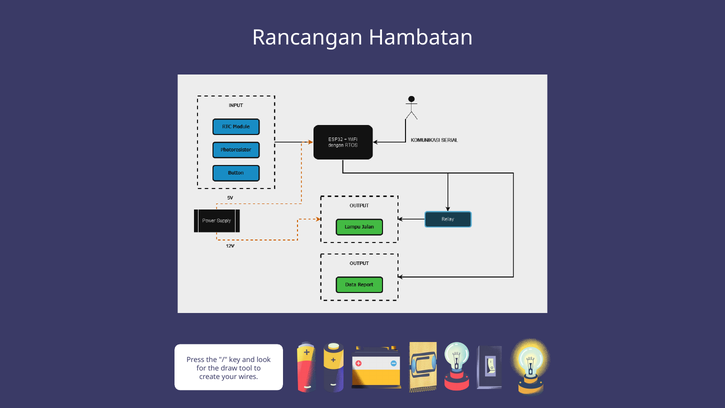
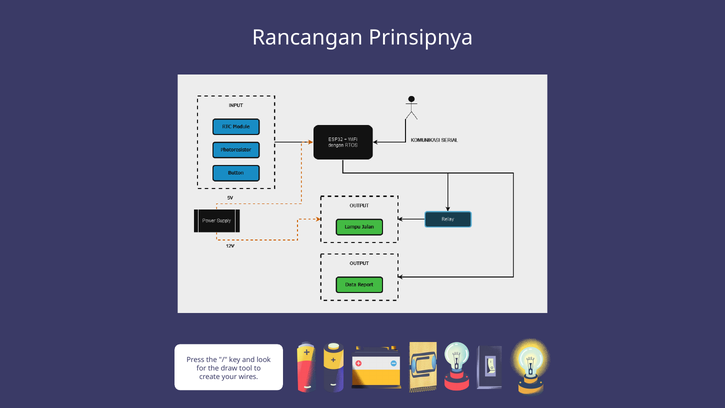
Hambatan: Hambatan -> Prinsipnya
